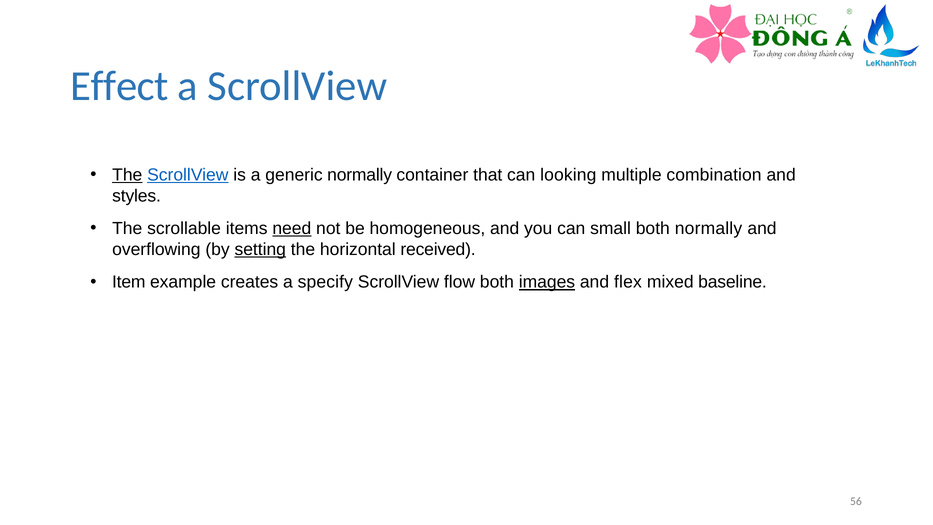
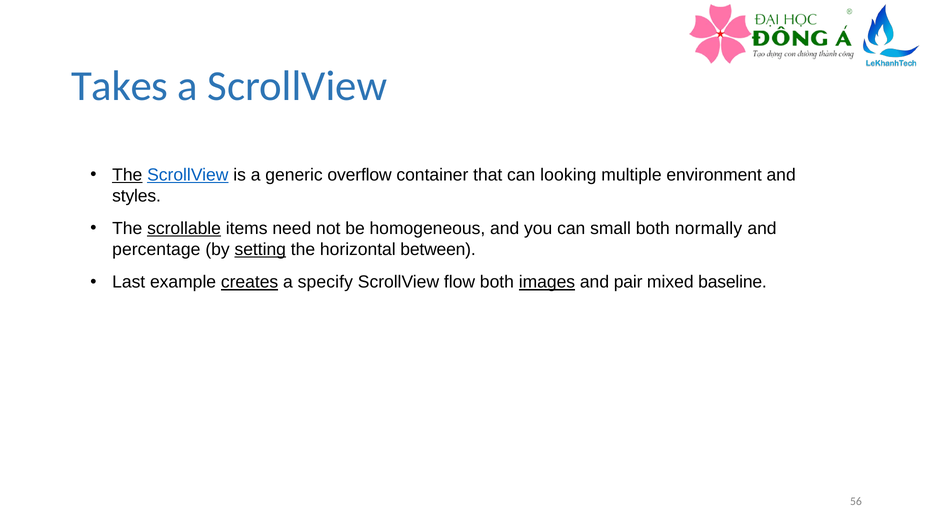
Effect: Effect -> Takes
generic normally: normally -> overflow
combination: combination -> environment
scrollable underline: none -> present
need underline: present -> none
overflowing: overflowing -> percentage
received: received -> between
Item: Item -> Last
creates underline: none -> present
flex: flex -> pair
